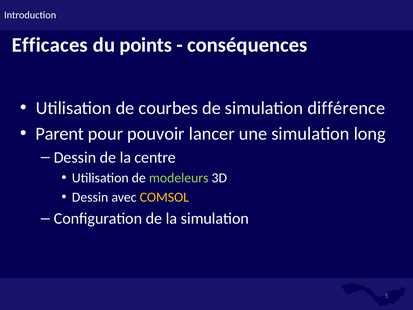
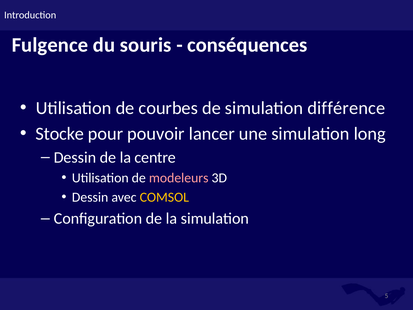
Efficaces: Efficaces -> Fulgence
points: points -> souris
Parent: Parent -> Stocke
modeleurs colour: light green -> pink
